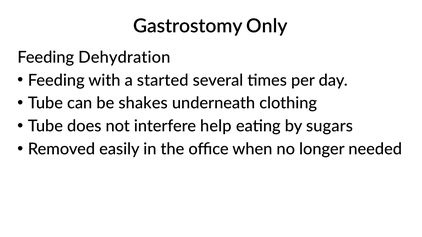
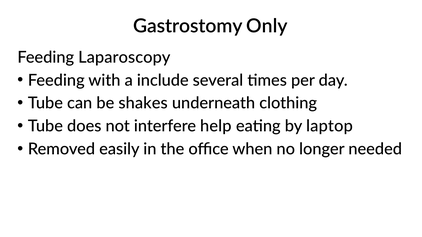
Dehydration: Dehydration -> Laparoscopy
started: started -> include
sugars: sugars -> laptop
